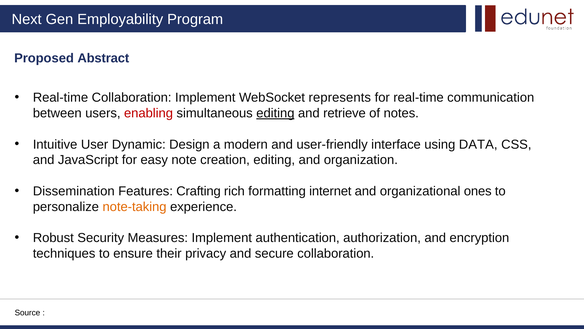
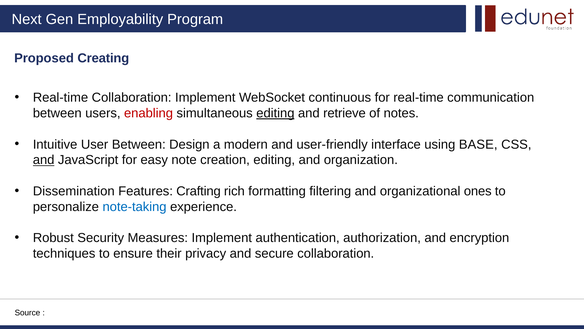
Abstract: Abstract -> Creating
represents: represents -> continuous
User Dynamic: Dynamic -> Between
DATA: DATA -> BASE
and at (44, 160) underline: none -> present
internet: internet -> filtering
note-taking colour: orange -> blue
